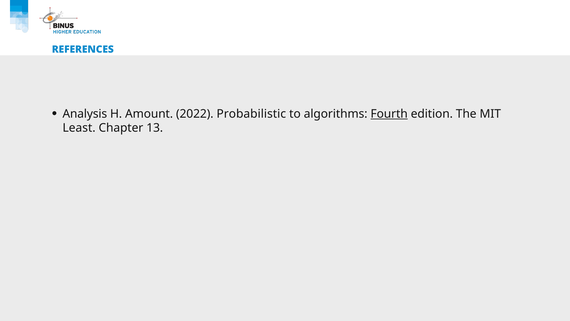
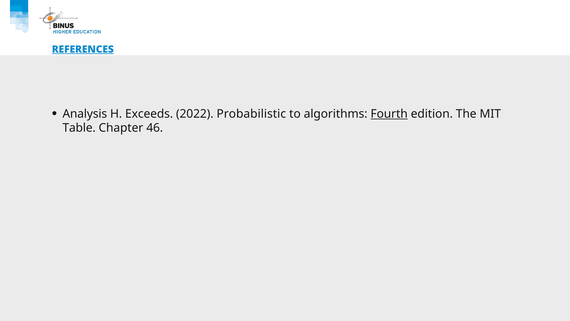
REFERENCES underline: none -> present
Amount: Amount -> Exceeds
Least: Least -> Table
13: 13 -> 46
